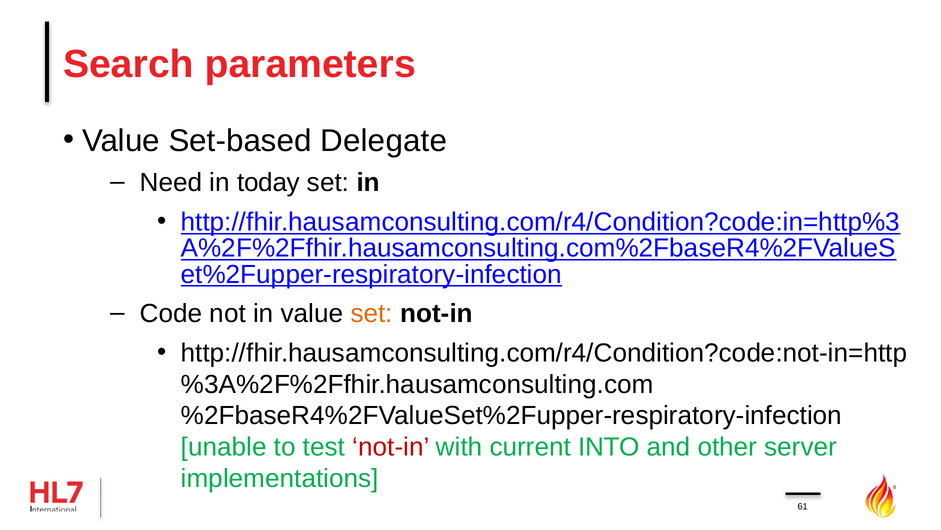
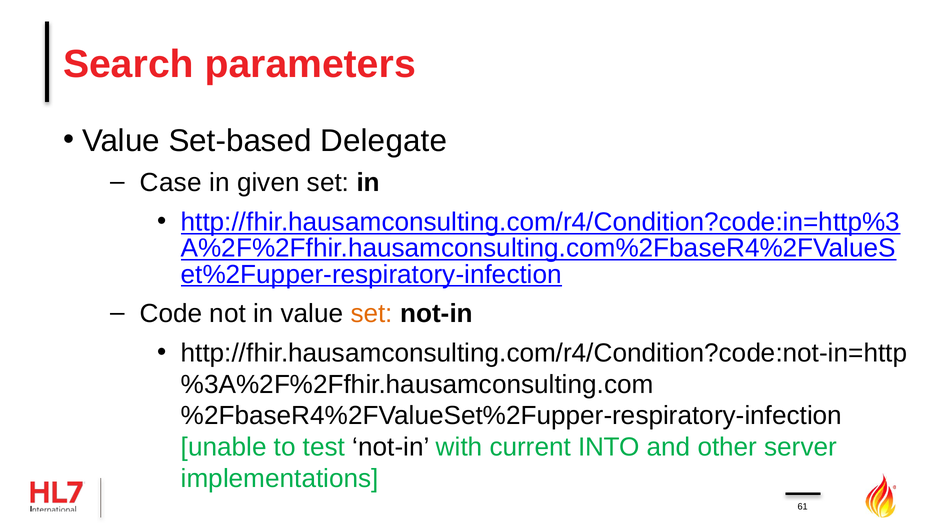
Need: Need -> Case
today: today -> given
not-in at (391, 447) colour: red -> black
